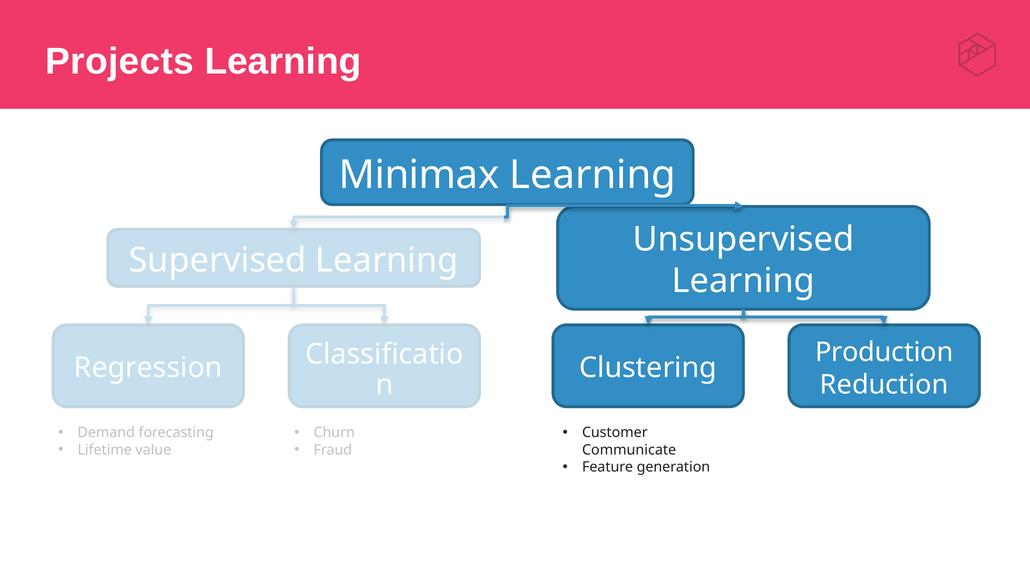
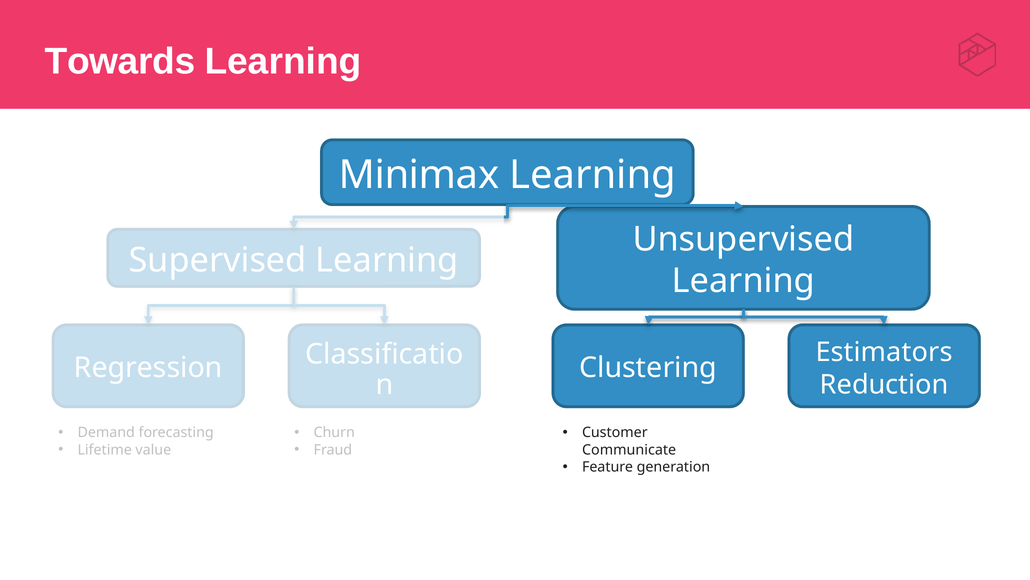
Projects: Projects -> Towards
Production: Production -> Estimators
